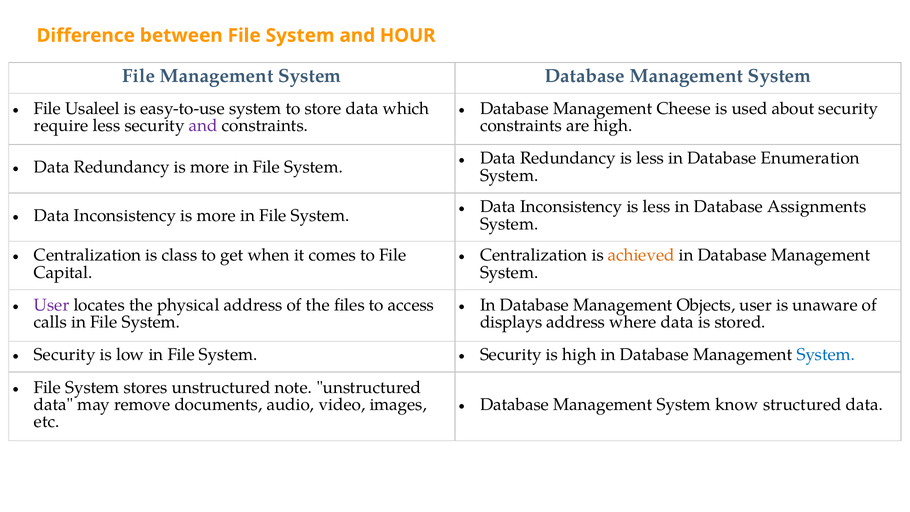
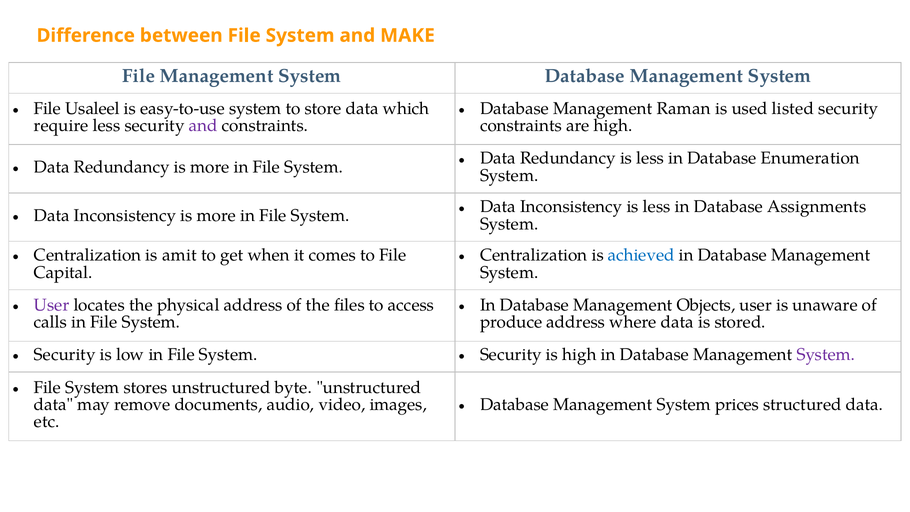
HOUR: HOUR -> MAKE
Cheese: Cheese -> Raman
about: about -> listed
class: class -> amit
achieved colour: orange -> blue
displays: displays -> produce
System at (826, 355) colour: blue -> purple
note: note -> byte
know: know -> prices
